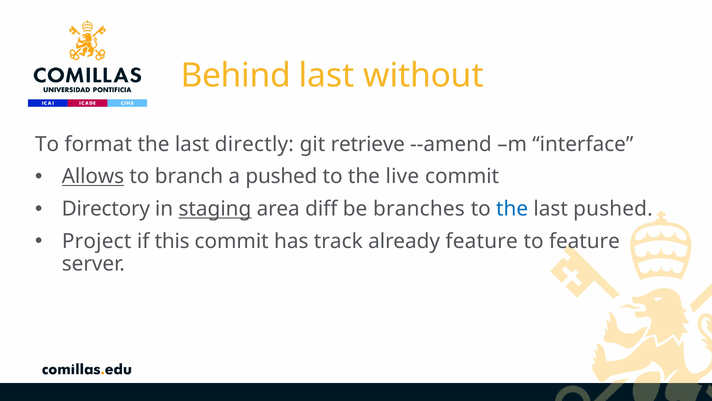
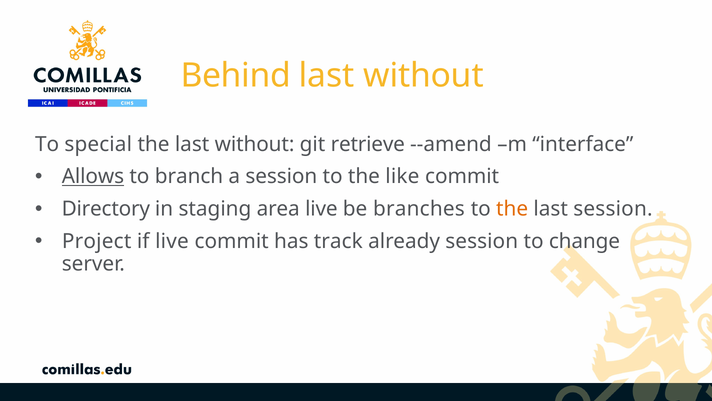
format: format -> special
the last directly: directly -> without
a pushed: pushed -> session
live: live -> like
staging underline: present -> none
area diff: diff -> live
the at (512, 209) colour: blue -> orange
last pushed: pushed -> session
if this: this -> live
already feature: feature -> session
to feature: feature -> change
